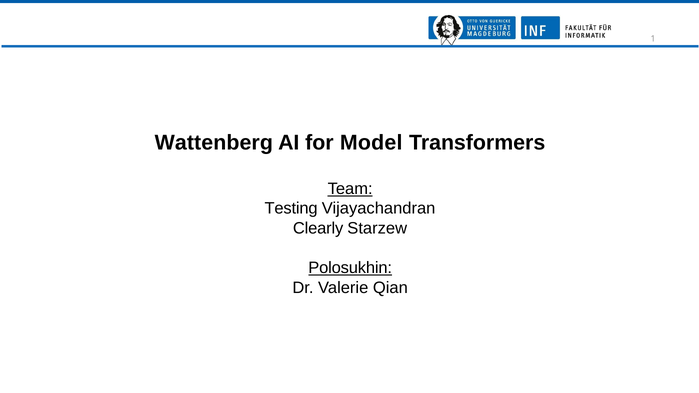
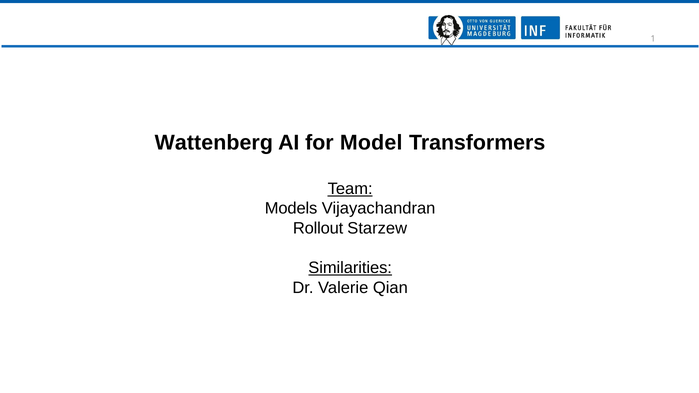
Testing: Testing -> Models
Clearly: Clearly -> Rollout
Polosukhin: Polosukhin -> Similarities
